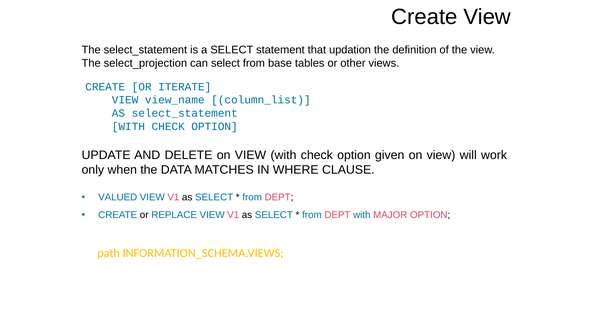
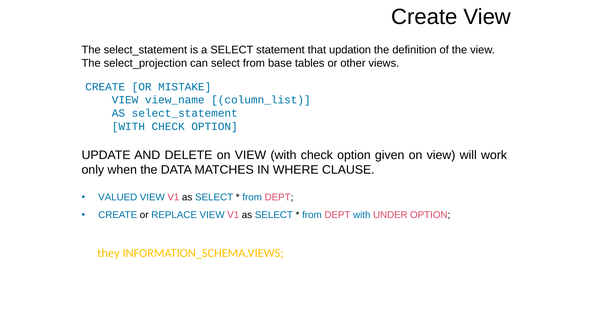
ITERATE: ITERATE -> MISTAKE
MAJOR: MAJOR -> UNDER
path: path -> they
